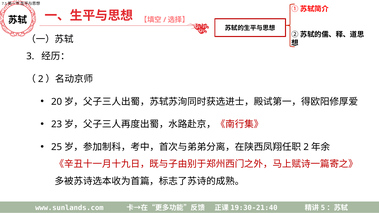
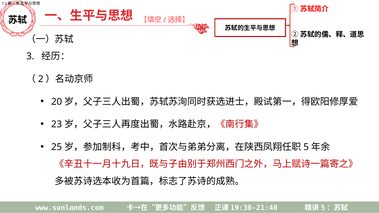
2 at (306, 147): 2 -> 5
